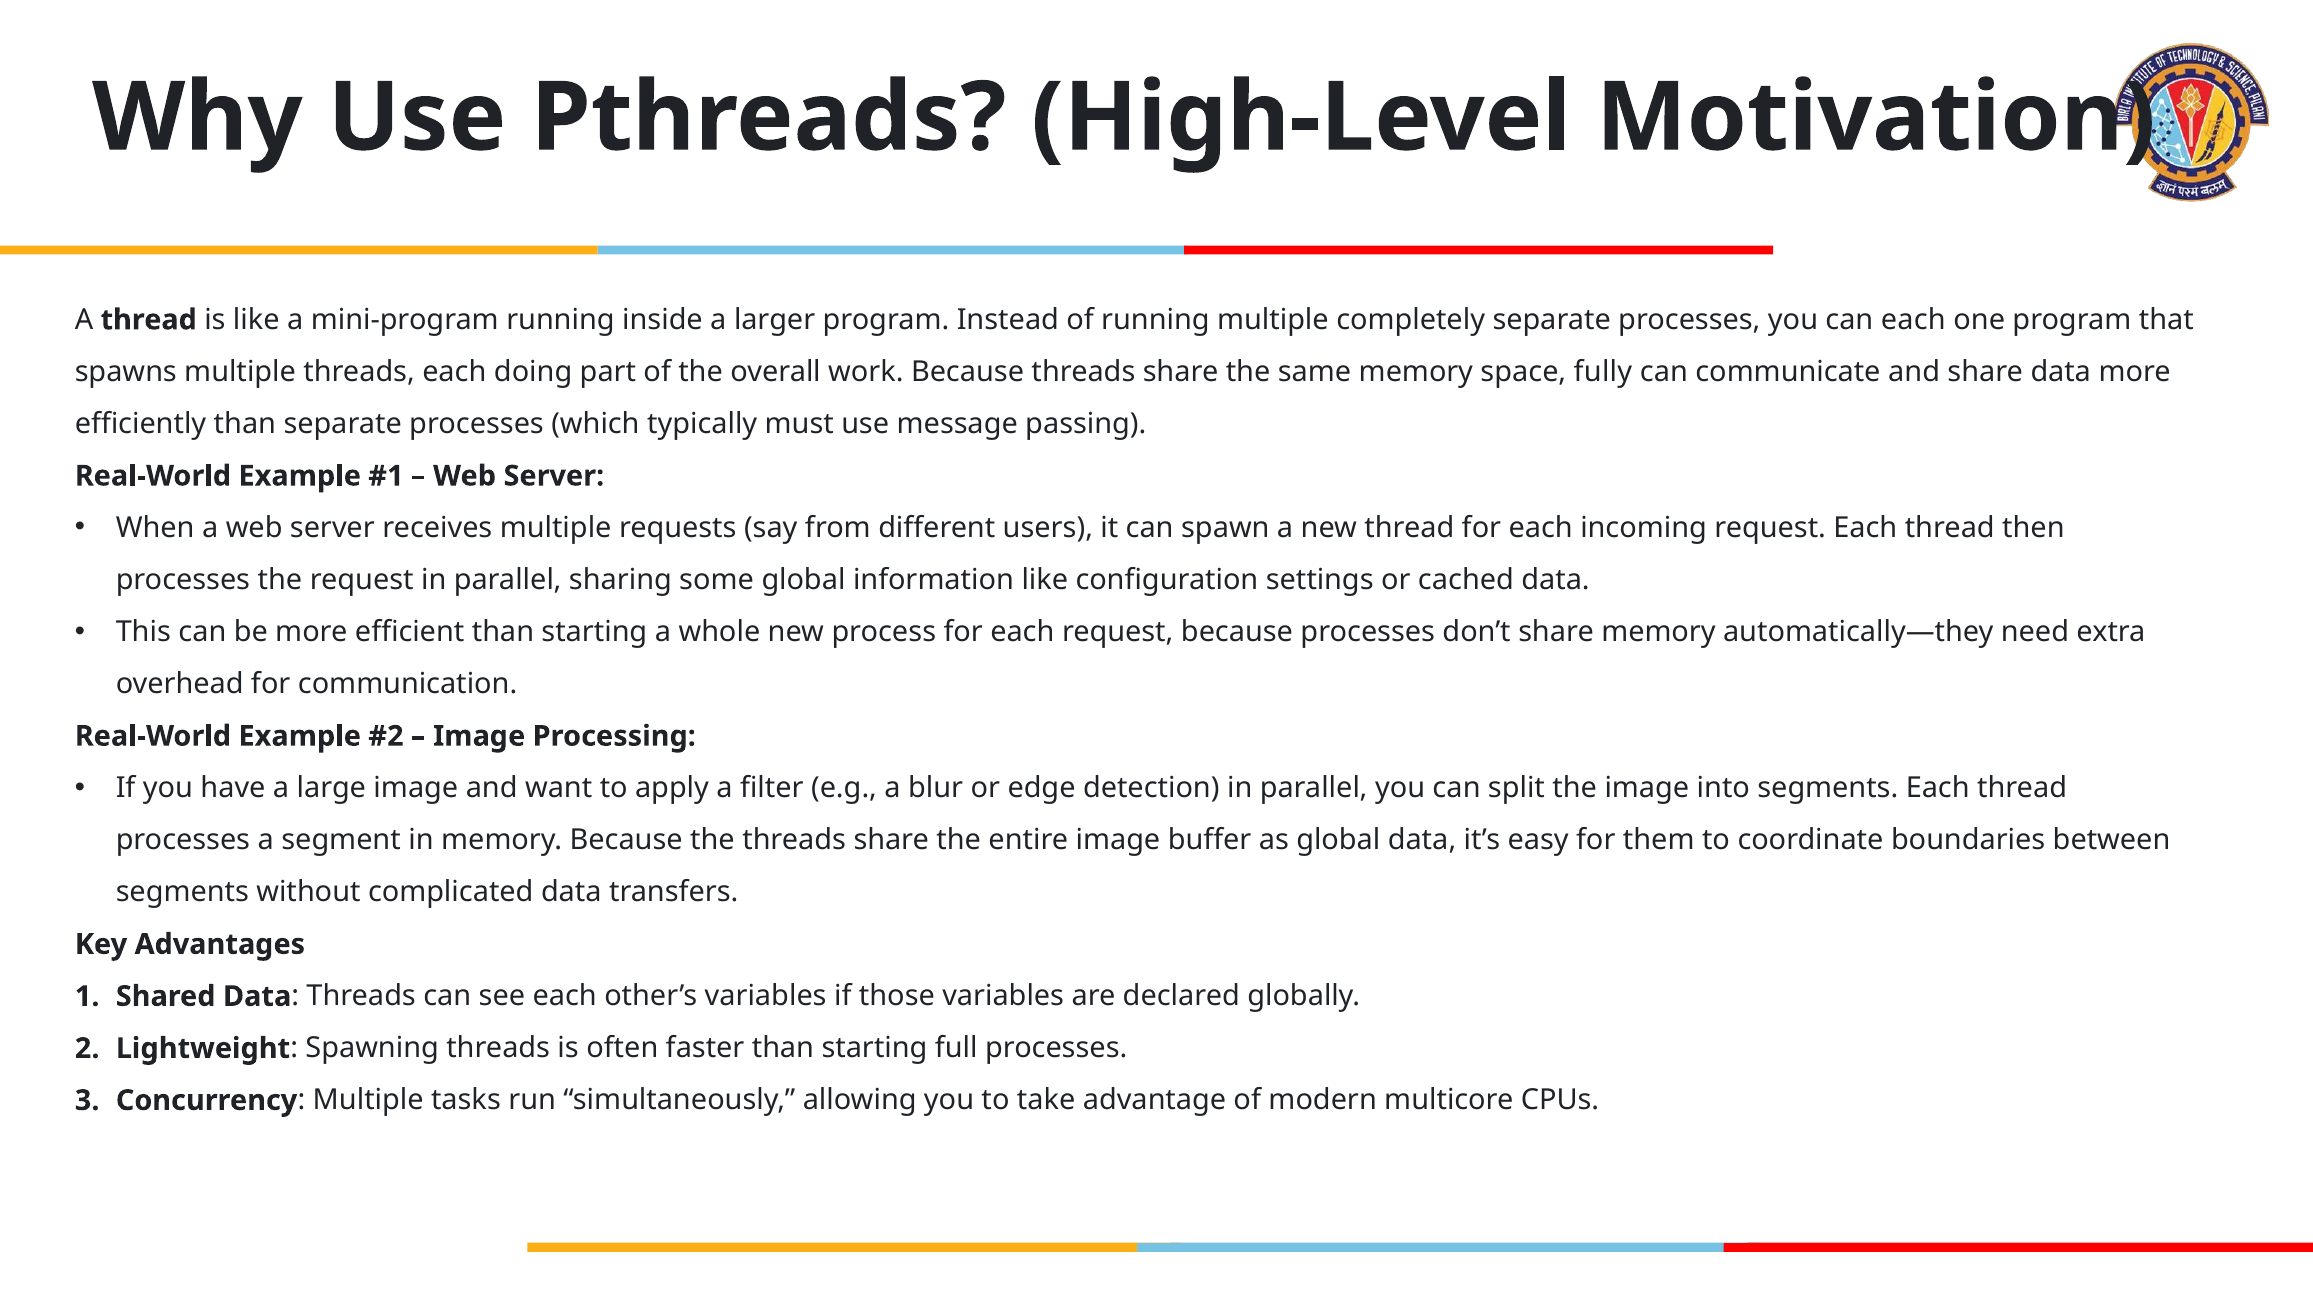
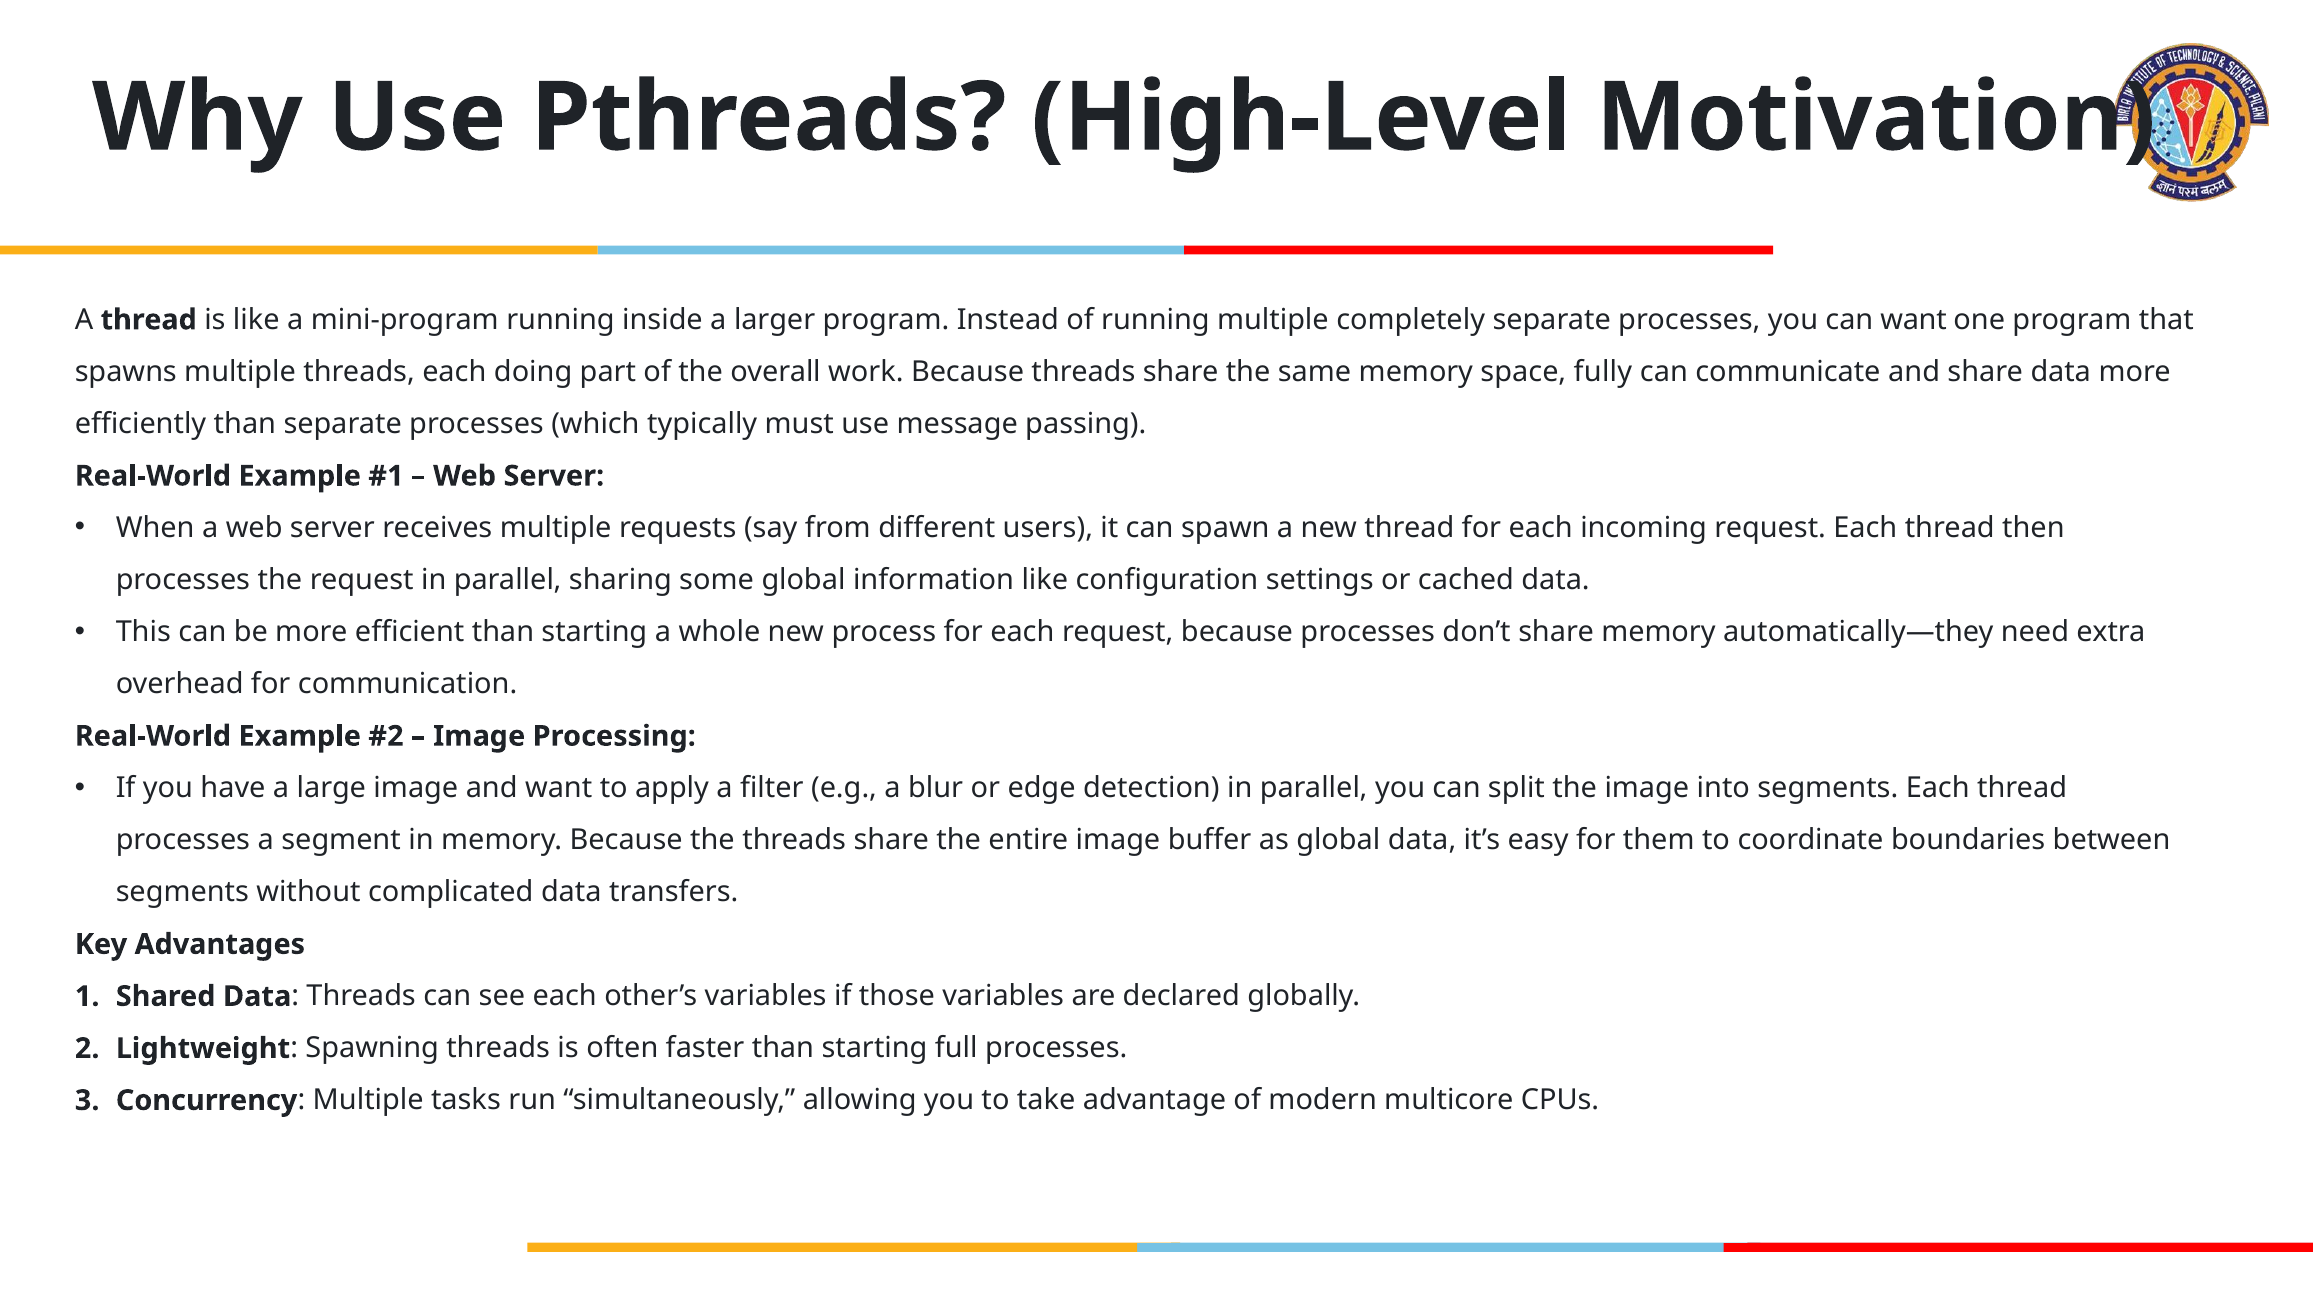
can each: each -> want
